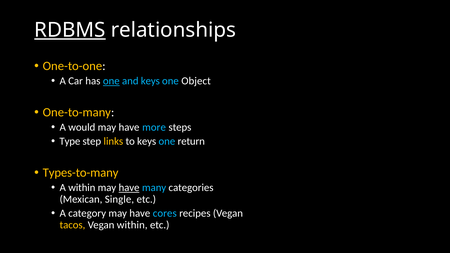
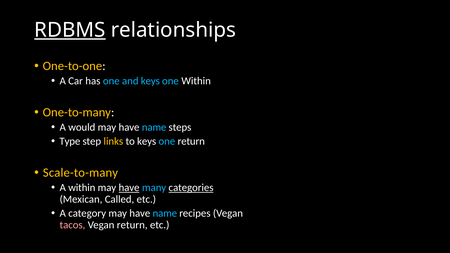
one at (111, 81) underline: present -> none
one Object: Object -> Within
more at (154, 127): more -> name
Types-to-many: Types-to-many -> Scale-to-many
categories underline: none -> present
Single: Single -> Called
category may have cores: cores -> name
tacos colour: yellow -> pink
Vegan within: within -> return
